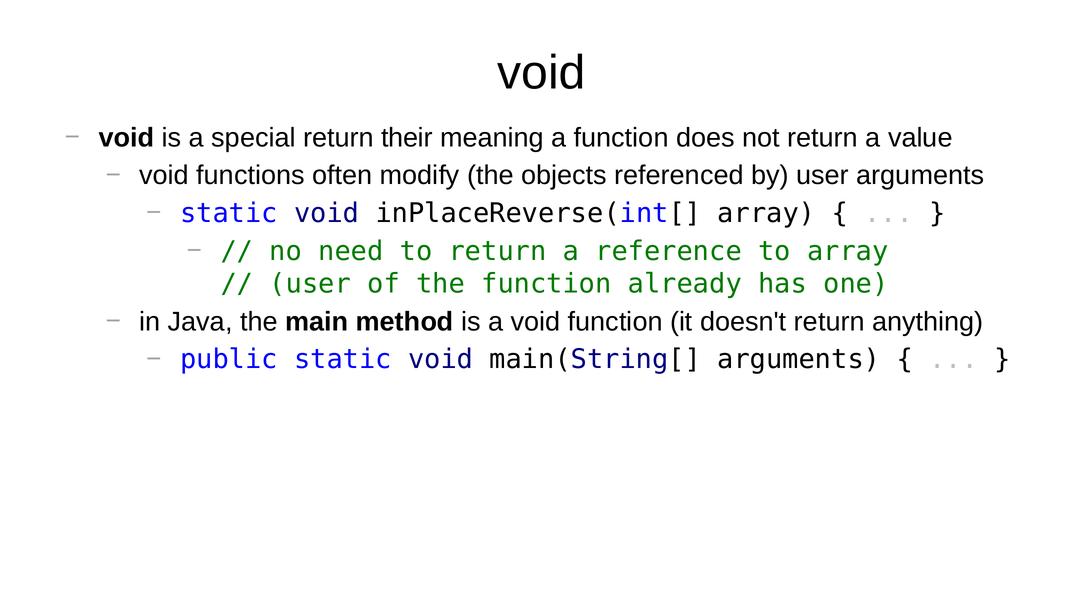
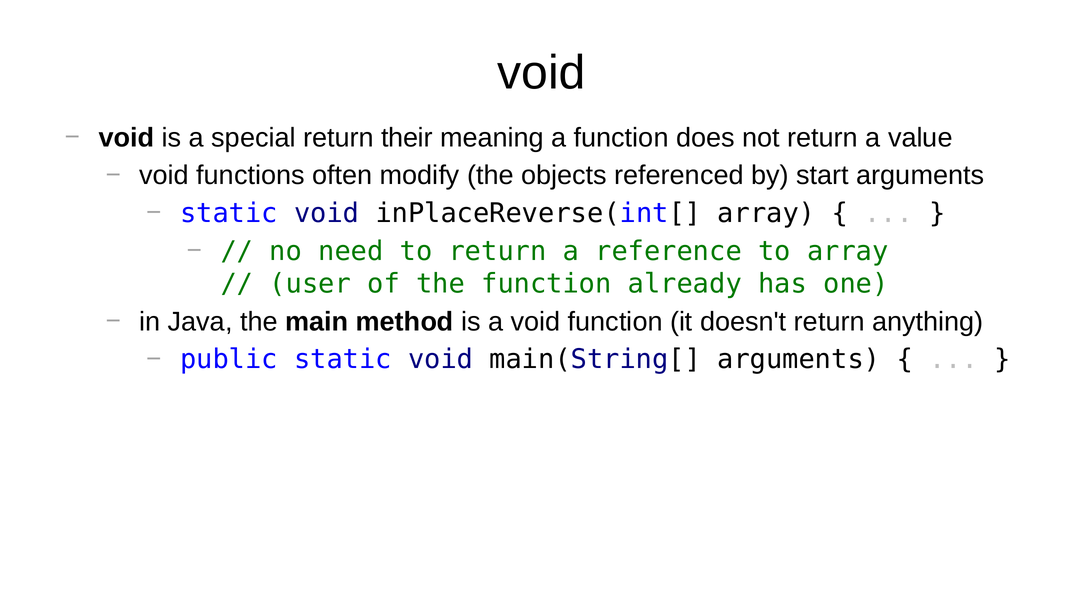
by user: user -> start
